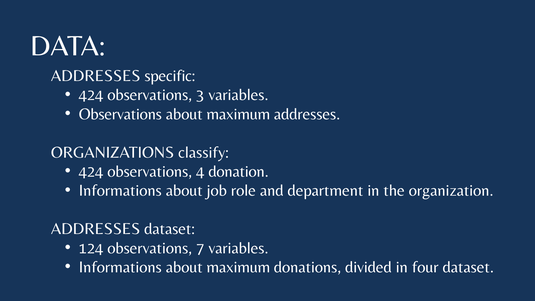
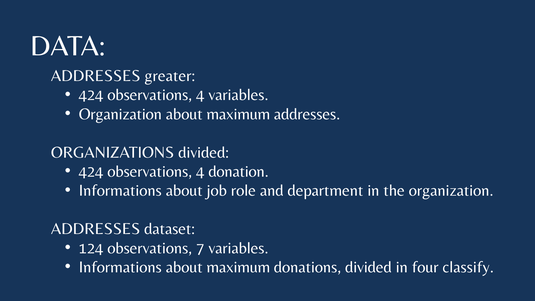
specific: specific -> greater
3 at (200, 95): 3 -> 4
Observations at (120, 114): Observations -> Organization
ORGANIZATIONS classify: classify -> divided
four dataset: dataset -> classify
